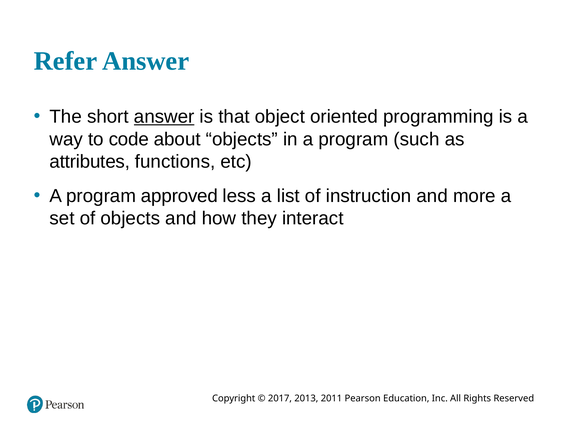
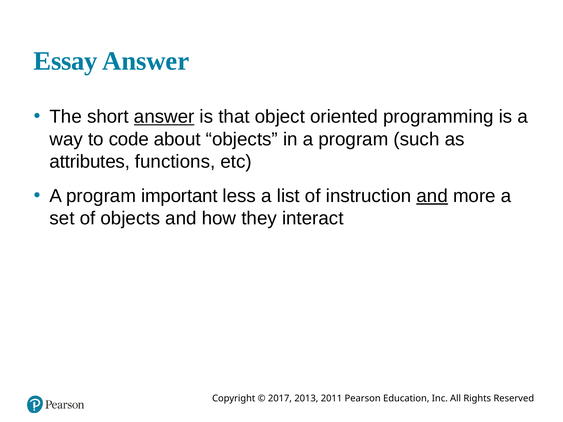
Refer: Refer -> Essay
approved: approved -> important
and at (432, 196) underline: none -> present
